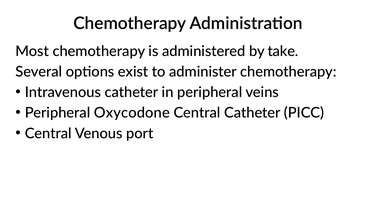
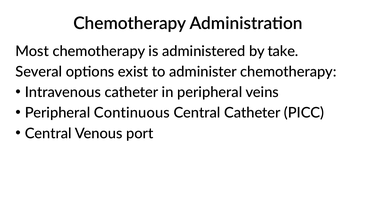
Oxycodone: Oxycodone -> Continuous
